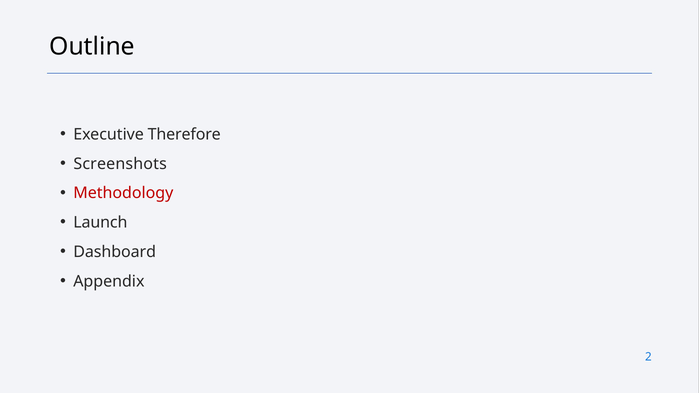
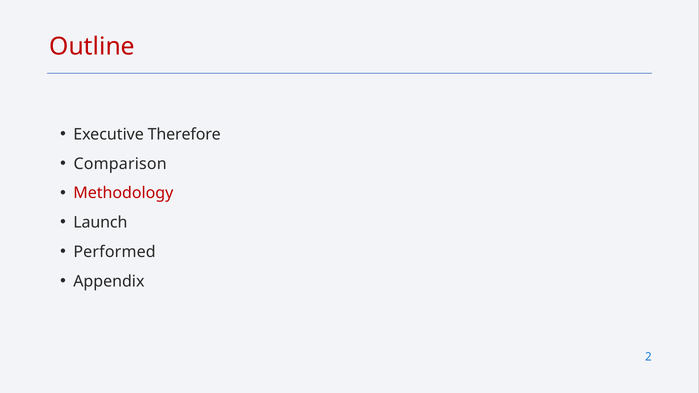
Outline colour: black -> red
Screenshots: Screenshots -> Comparison
Dashboard: Dashboard -> Performed
